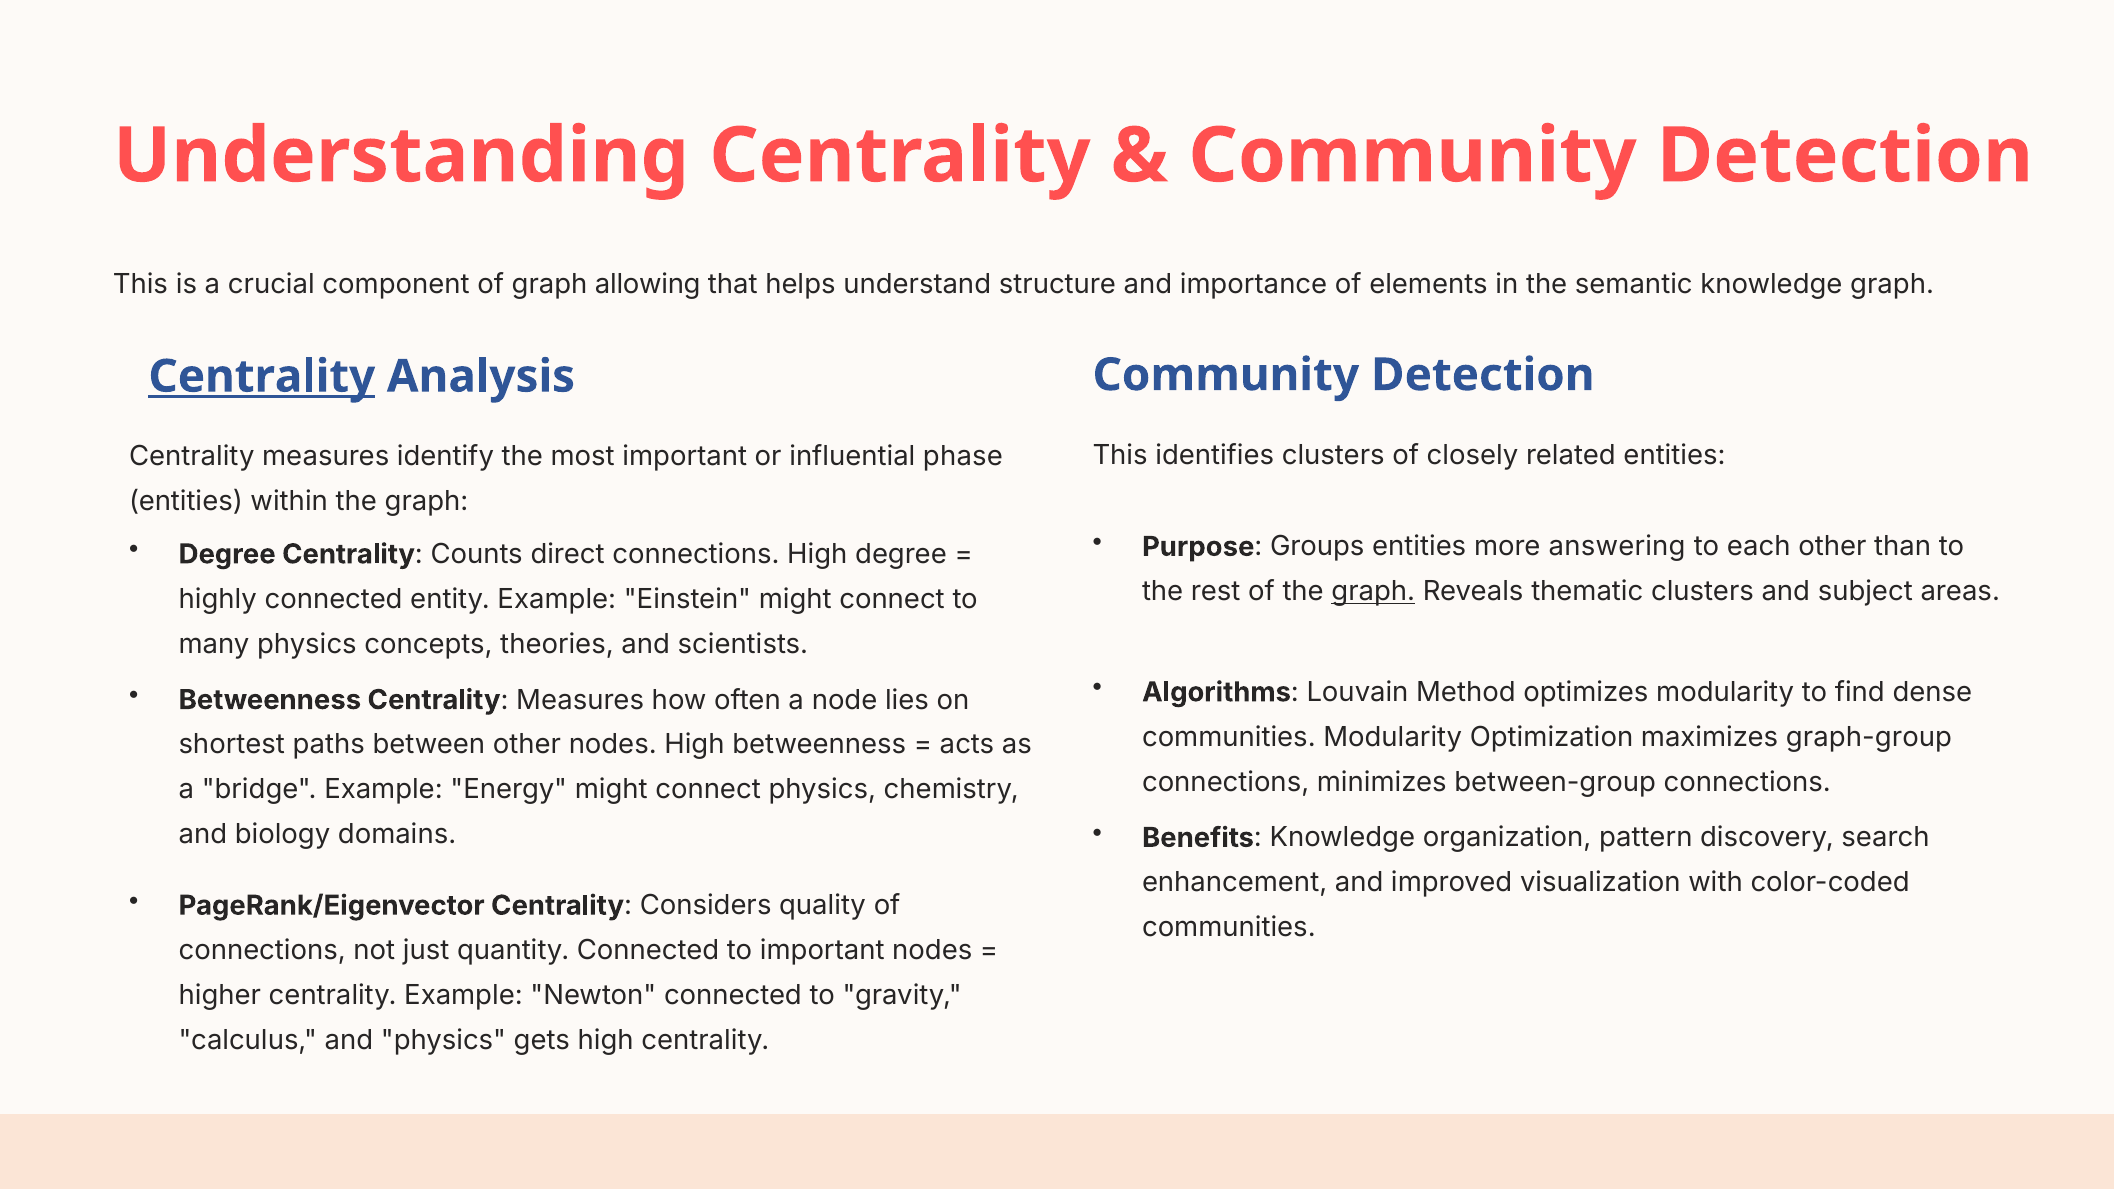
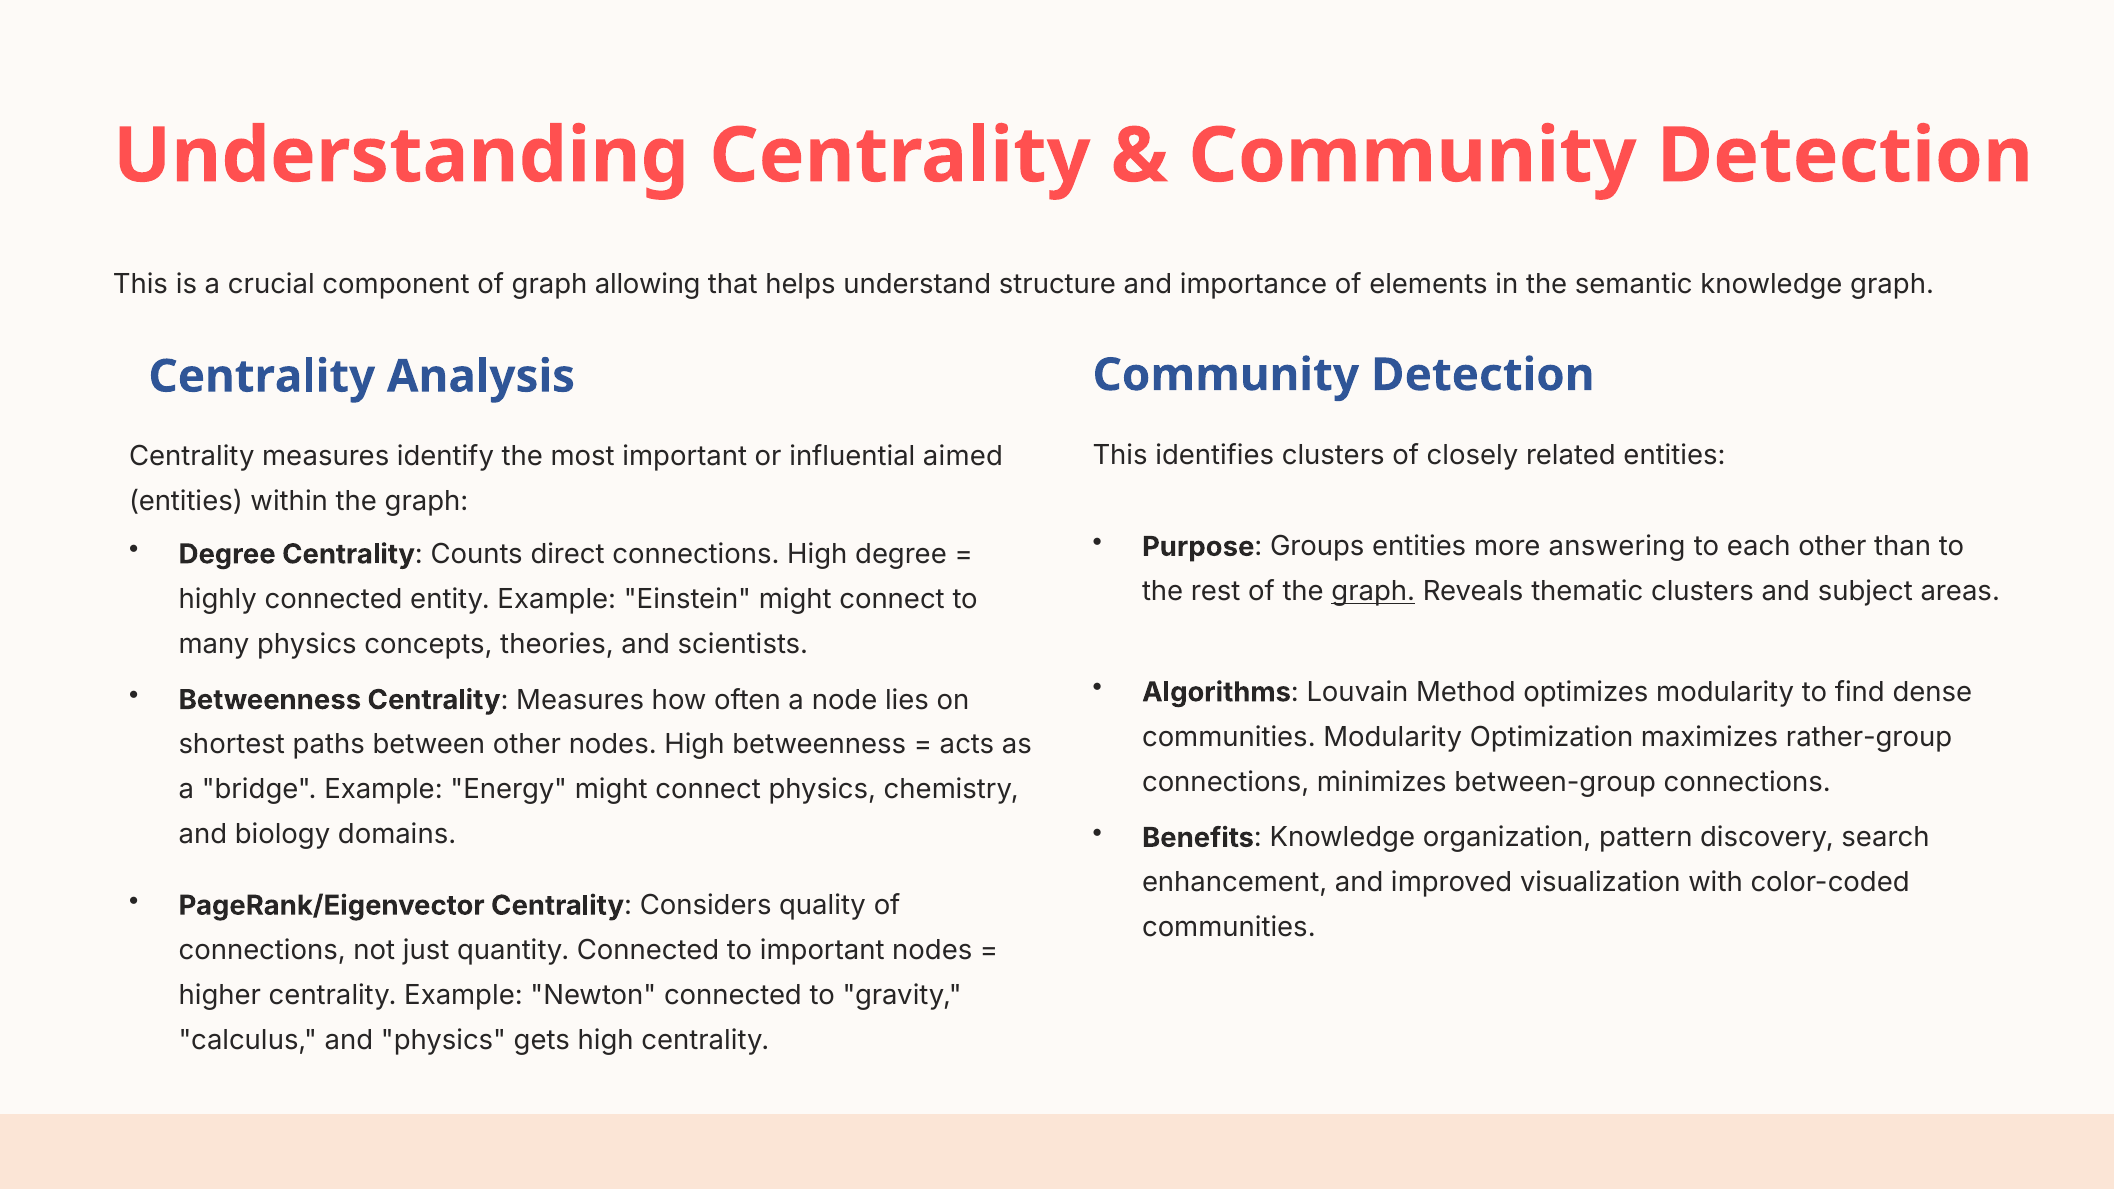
Centrality at (262, 377) underline: present -> none
phase: phase -> aimed
graph-group: graph-group -> rather-group
